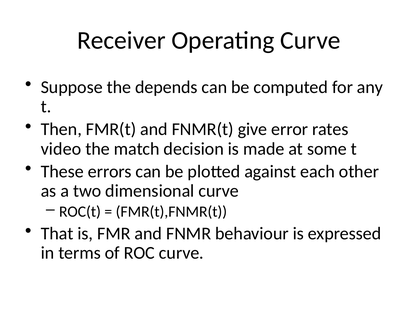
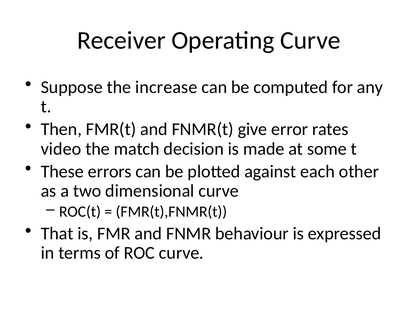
depends: depends -> increase
